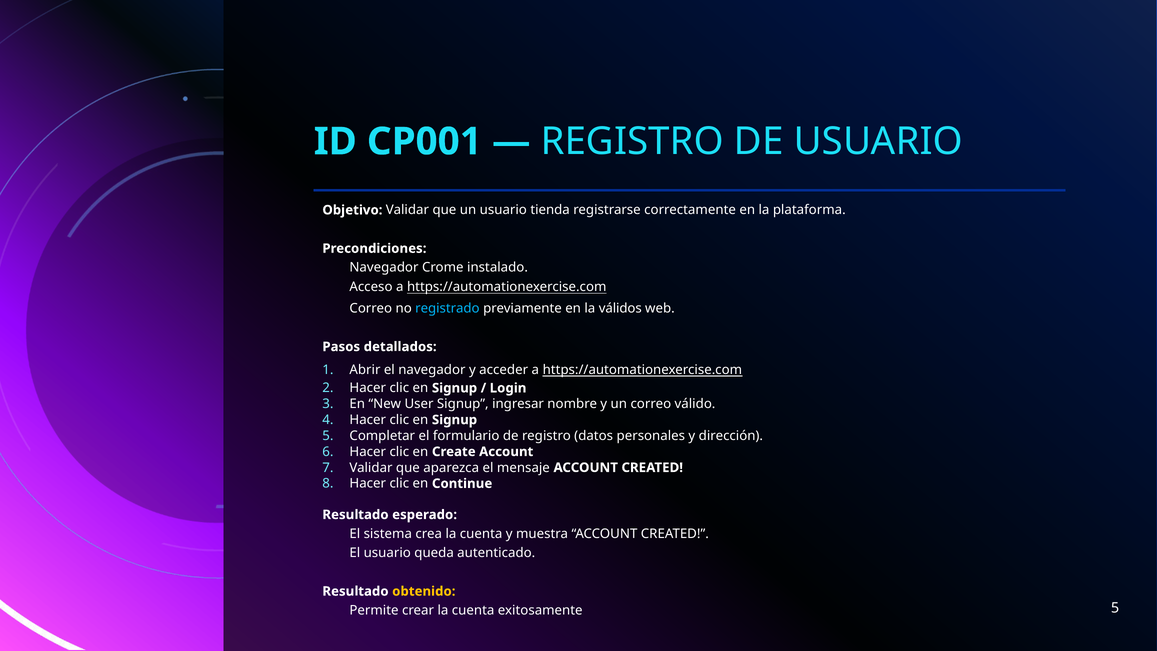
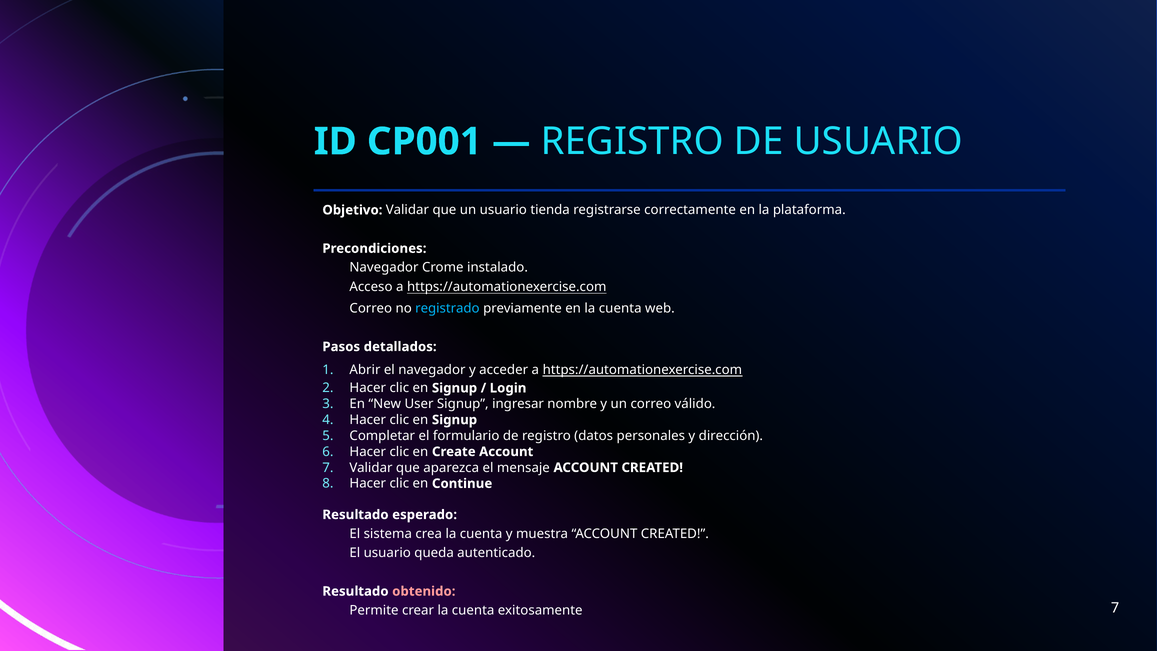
en la válidos: válidos -> cuenta
obtenido colour: yellow -> pink
exitosamente 5: 5 -> 7
